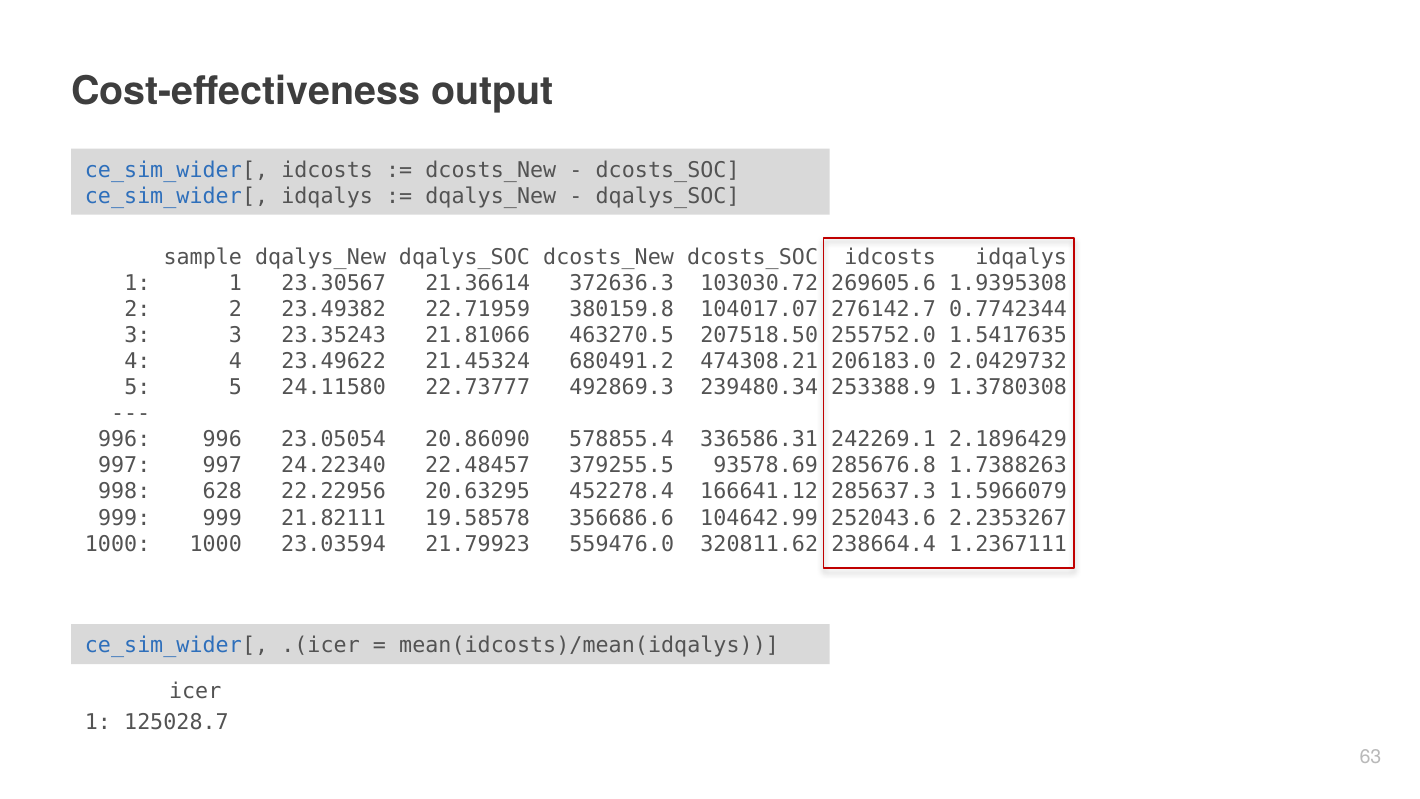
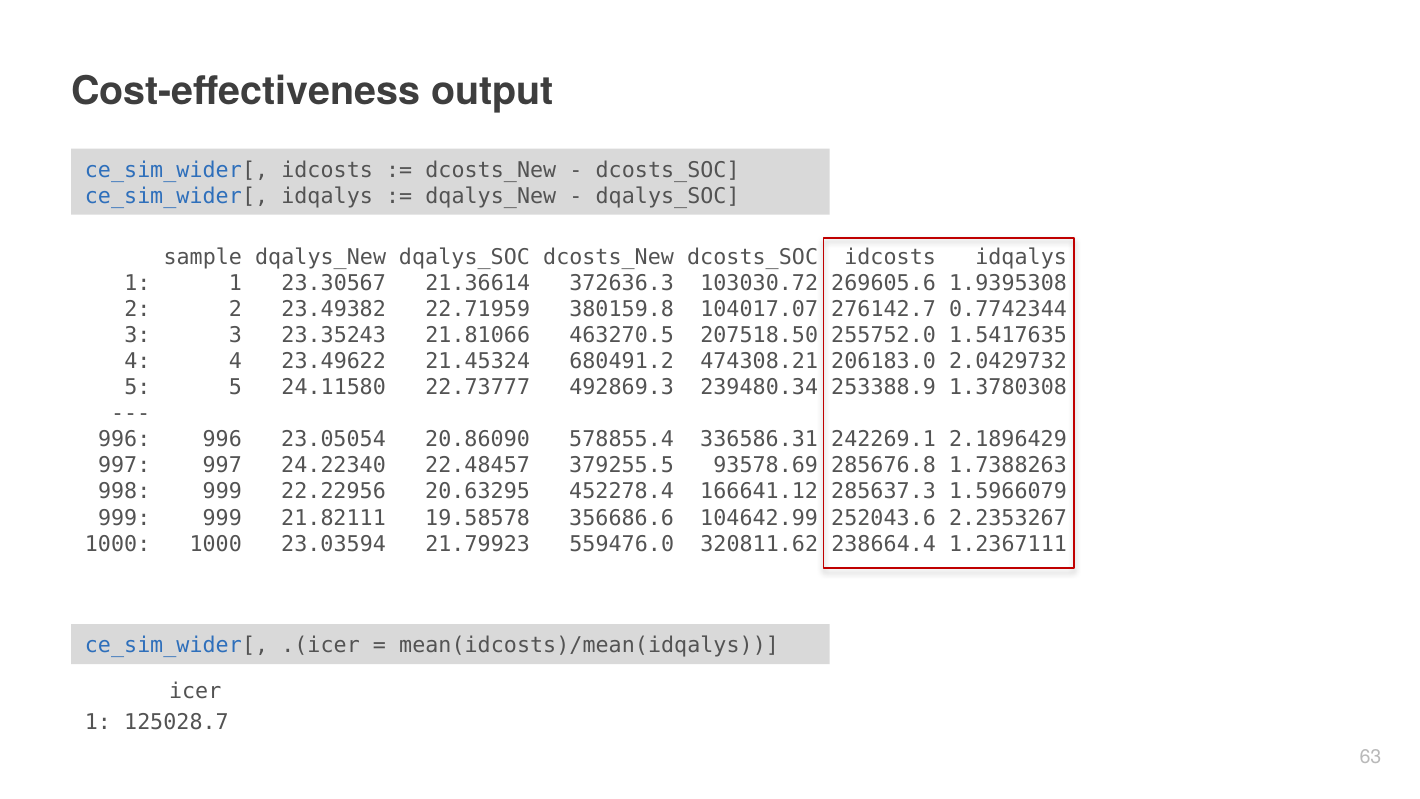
998 628: 628 -> 999
